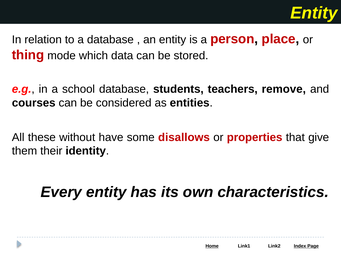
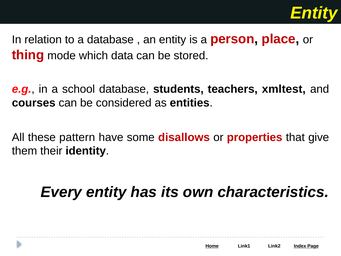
remove: remove -> xmltest
without: without -> pattern
